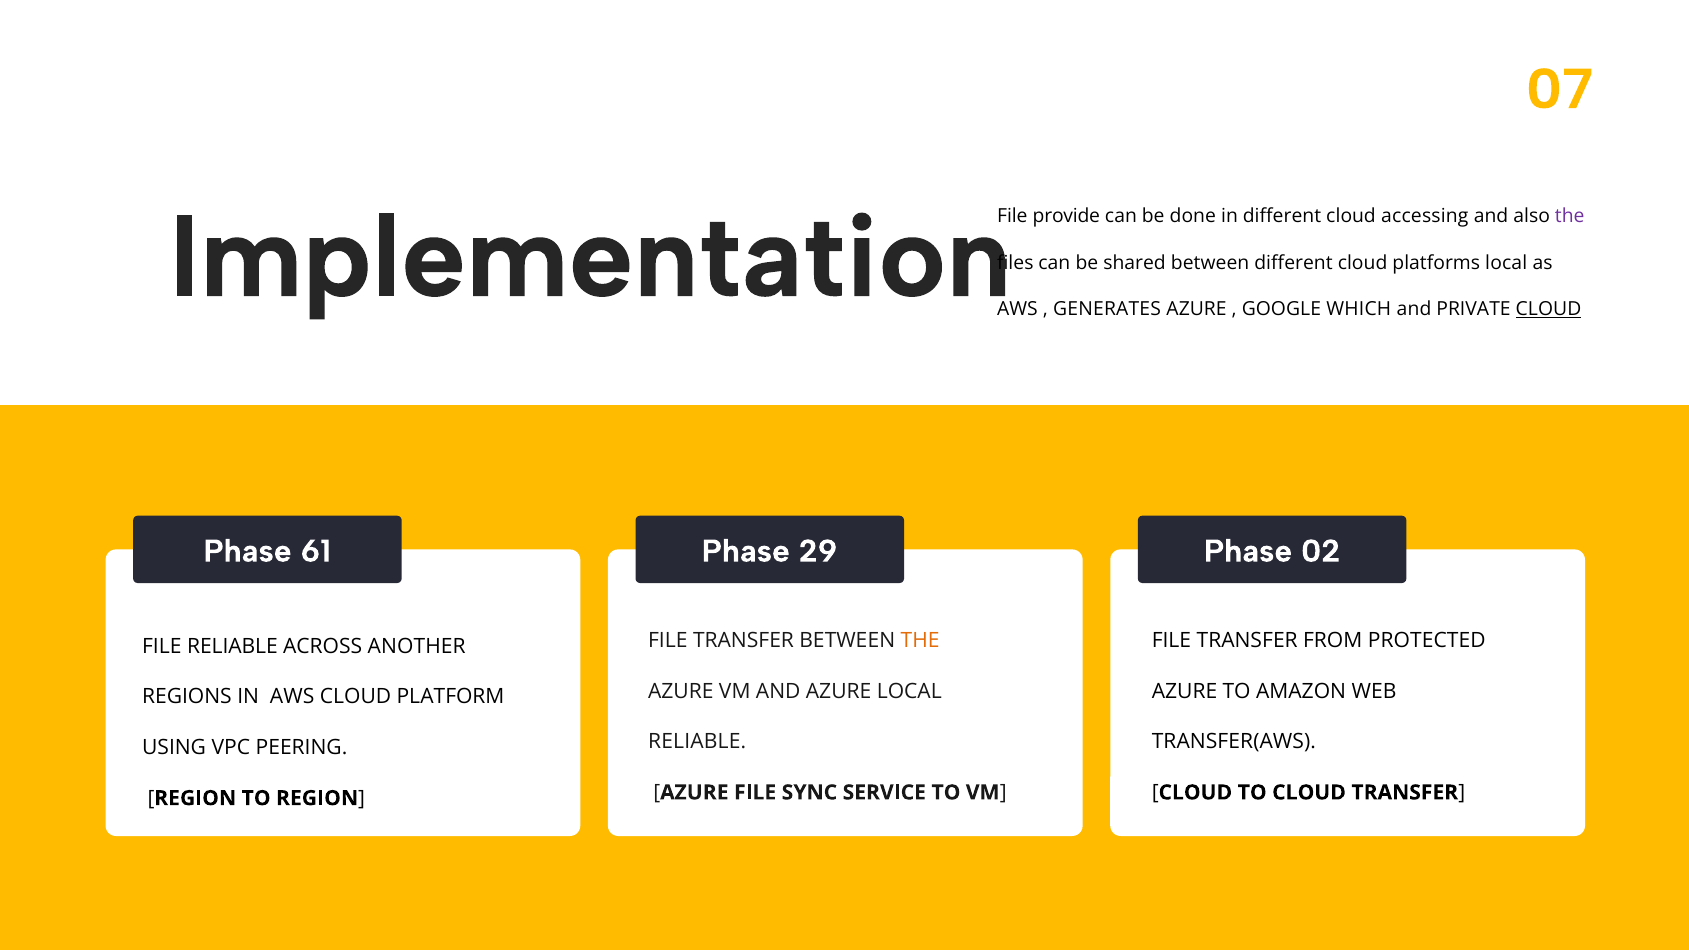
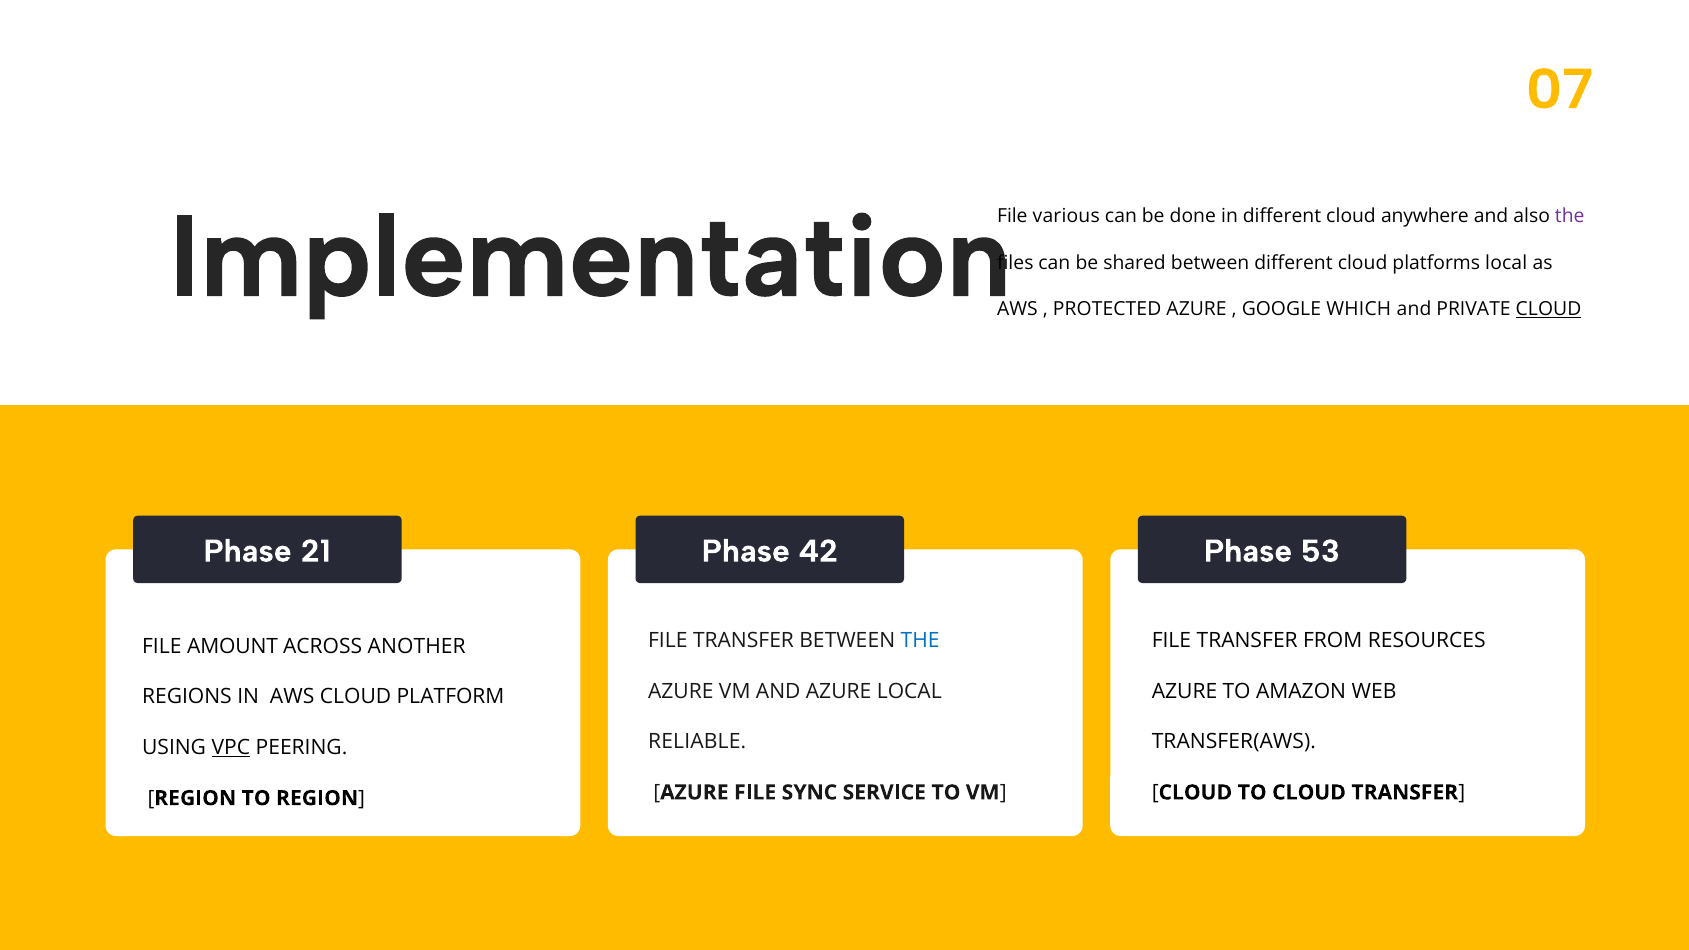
provide: provide -> various
accessing: accessing -> anywhere
GENERATES: GENERATES -> PROTECTED
61: 61 -> 21
29: 29 -> 42
02: 02 -> 53
THE at (920, 641) colour: orange -> blue
PROTECTED: PROTECTED -> RESOURCES
FILE RELIABLE: RELIABLE -> AMOUNT
VPC underline: none -> present
